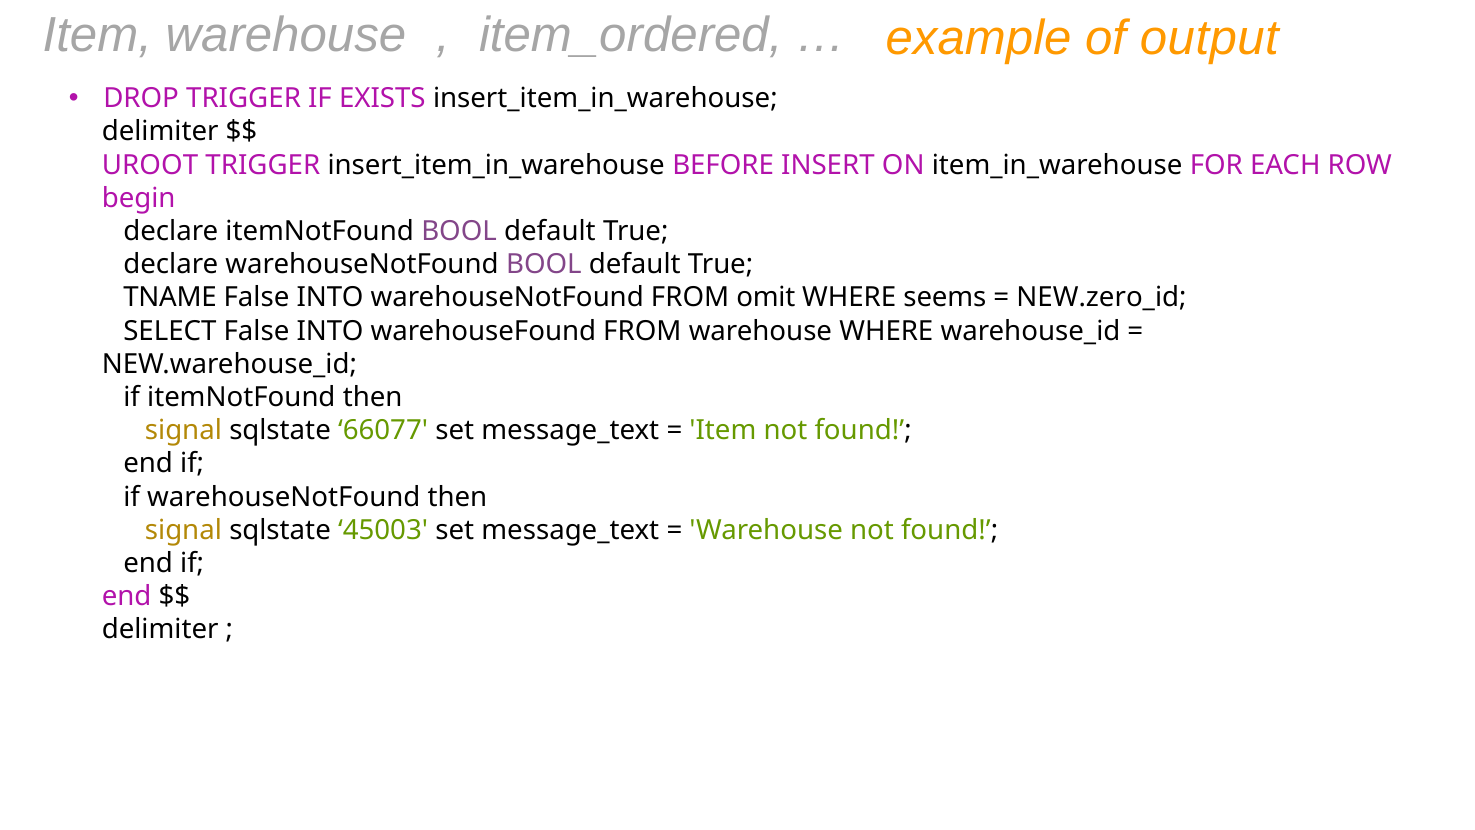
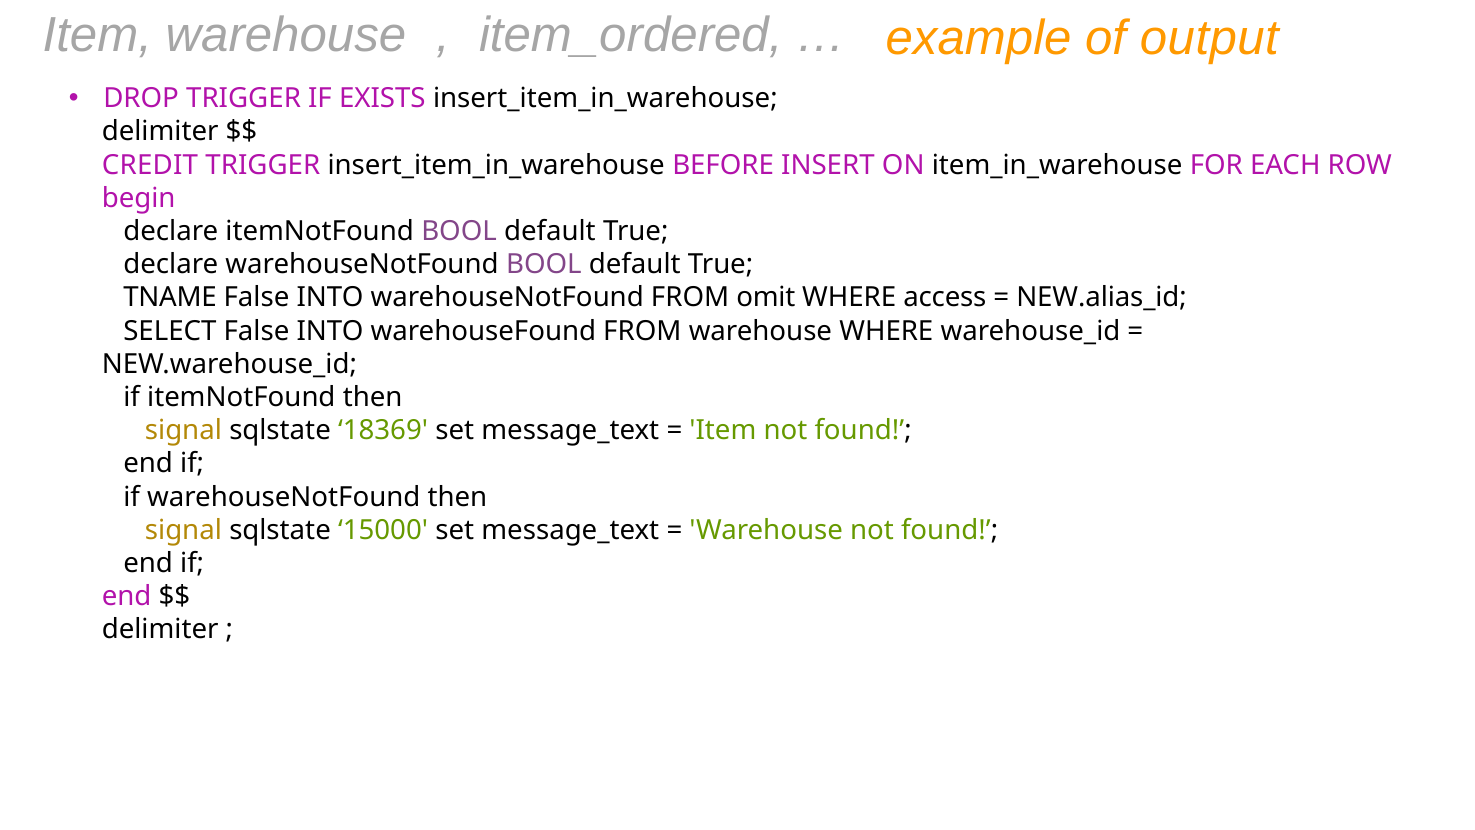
UROOT: UROOT -> CREDIT
seems: seems -> access
NEW.zero_id: NEW.zero_id -> NEW.alias_id
66077: 66077 -> 18369
45003: 45003 -> 15000
